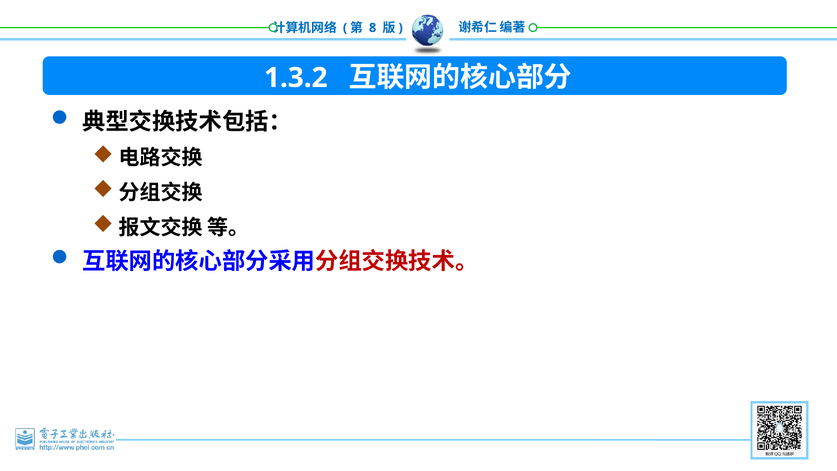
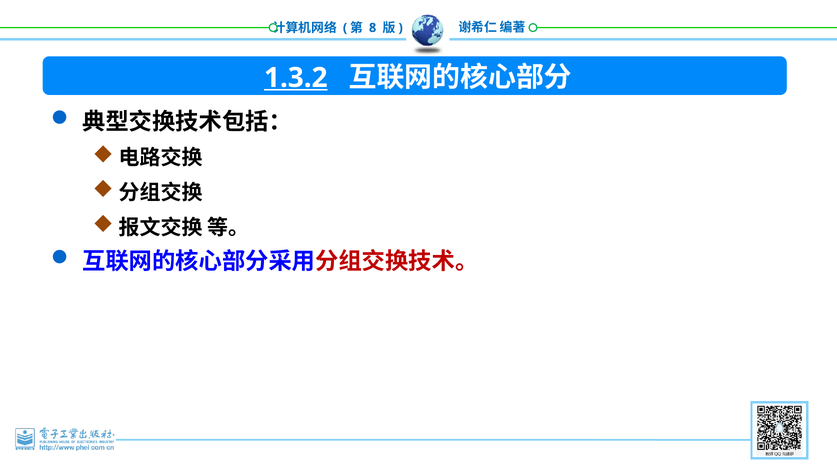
1.3.2 underline: none -> present
